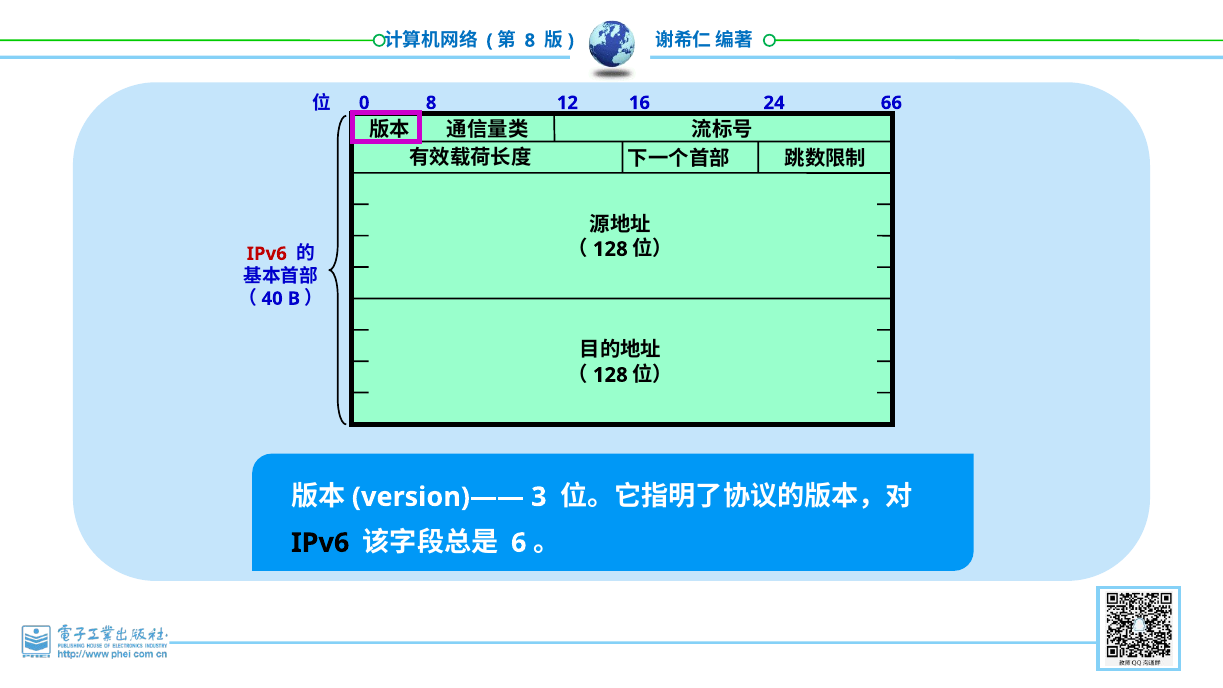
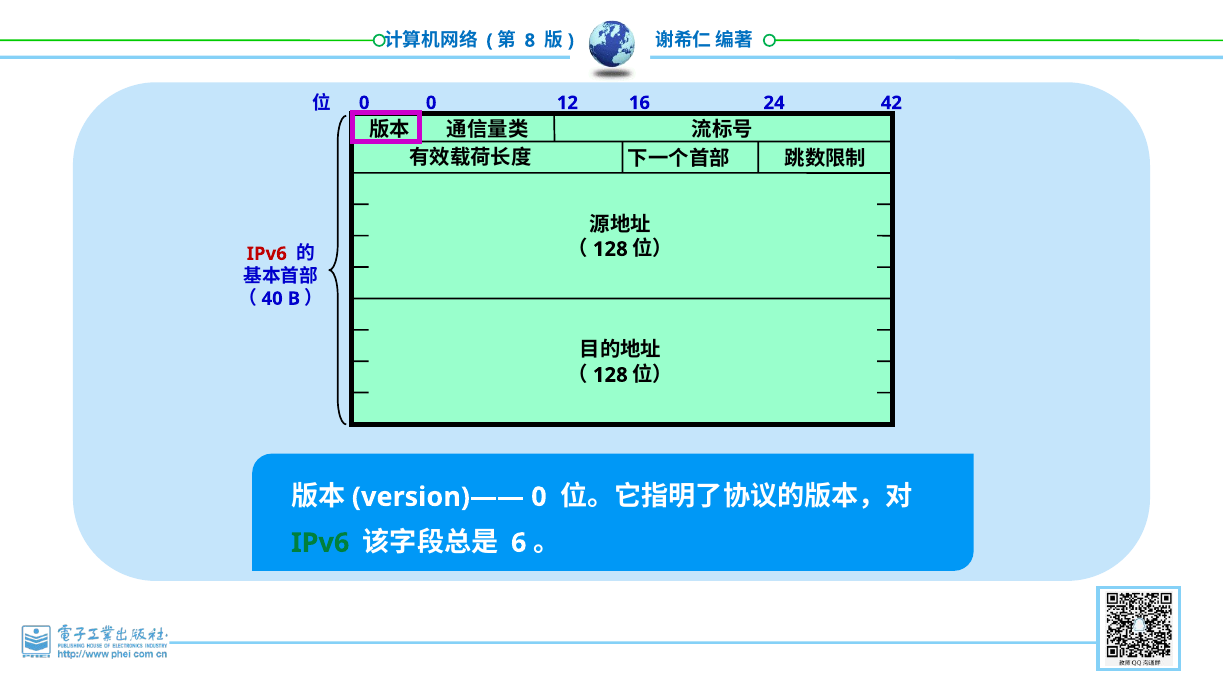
8 at (431, 103): 8 -> 0
66: 66 -> 42
3 at (539, 497): 3 -> 0
IPv6 at (320, 543) colour: black -> green
